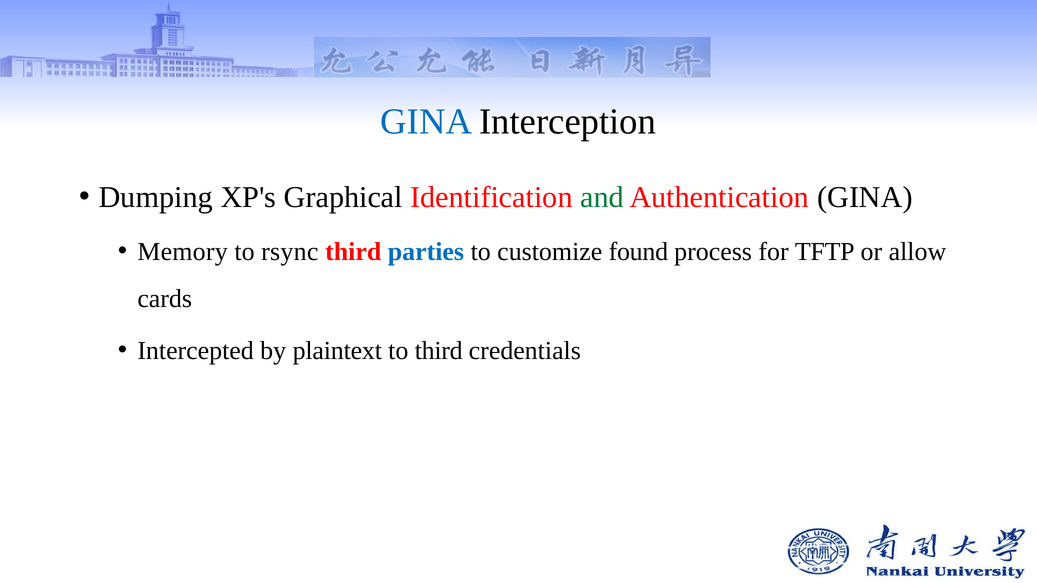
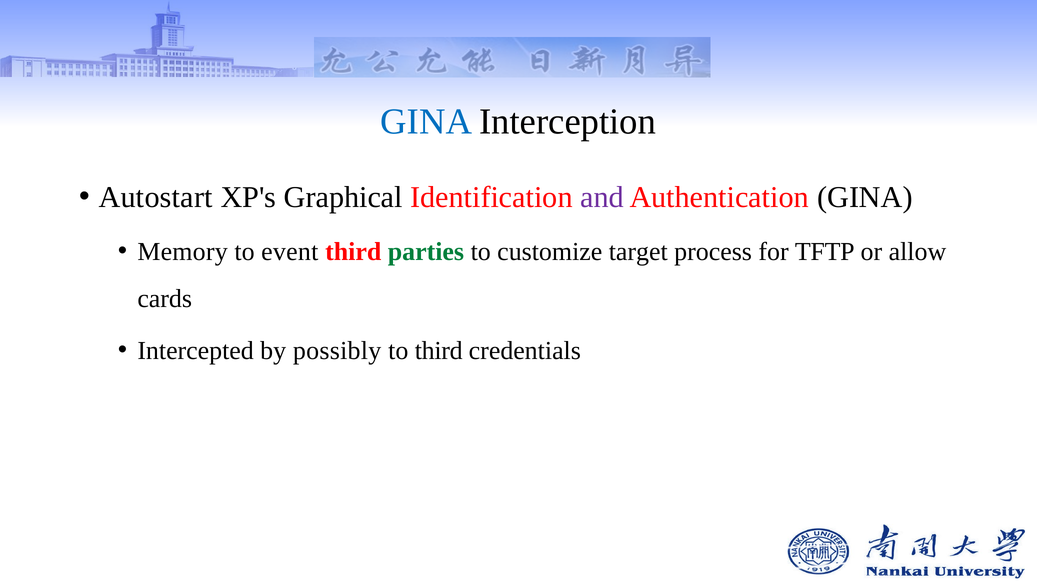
Dumping: Dumping -> Autostart
and colour: green -> purple
rsync: rsync -> event
parties colour: blue -> green
found: found -> target
plaintext: plaintext -> possibly
